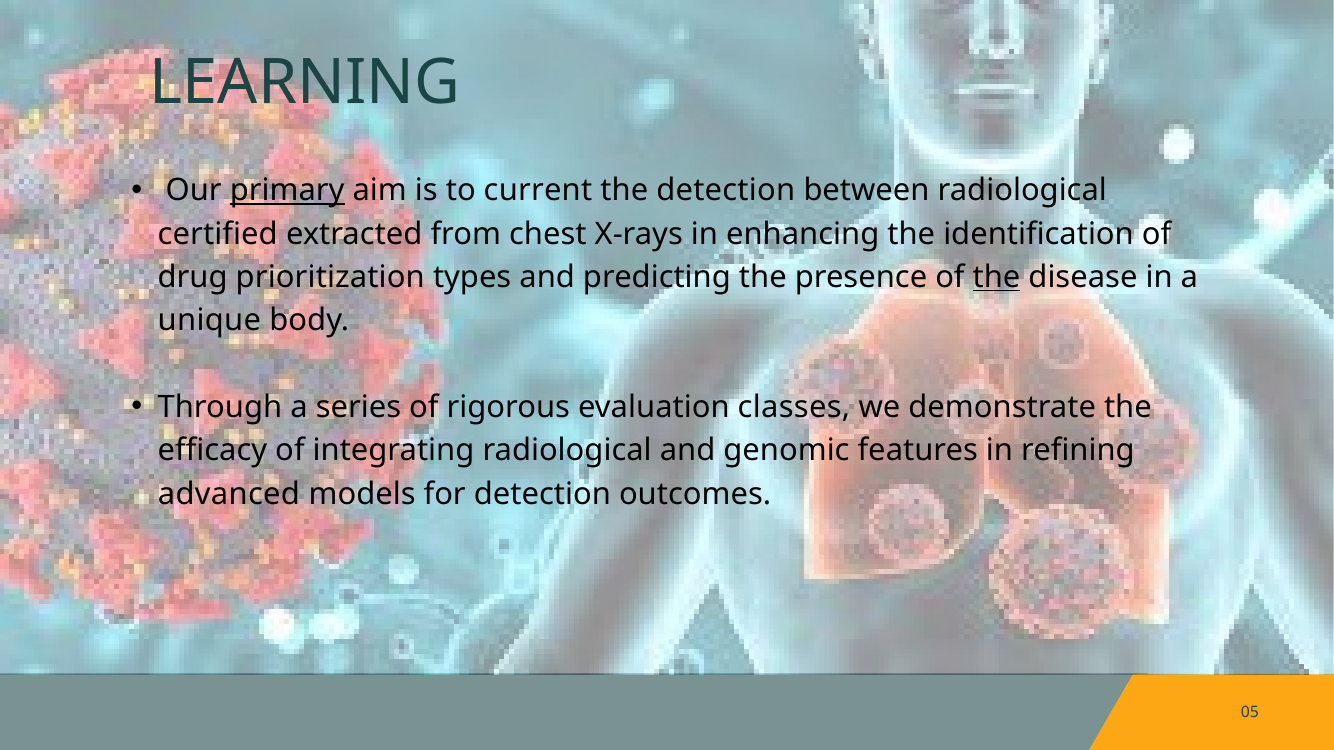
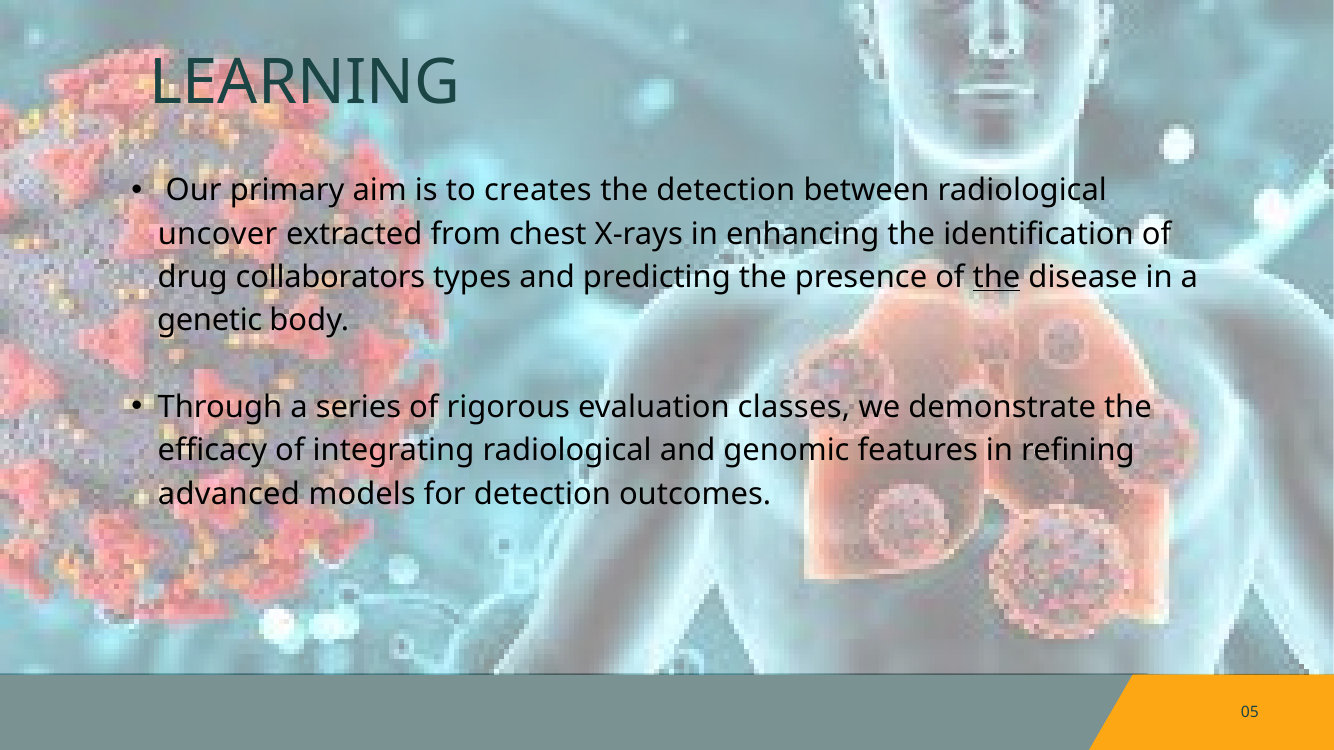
primary underline: present -> none
current: current -> creates
certified: certified -> uncover
prioritization: prioritization -> collaborators
unique: unique -> genetic
